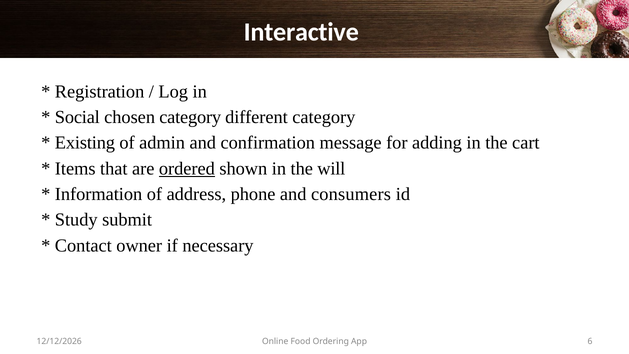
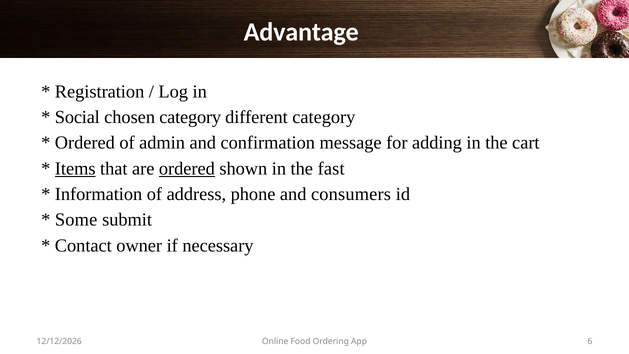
Interactive: Interactive -> Advantage
Existing at (85, 143): Existing -> Ordered
Items underline: none -> present
will: will -> fast
Study: Study -> Some
